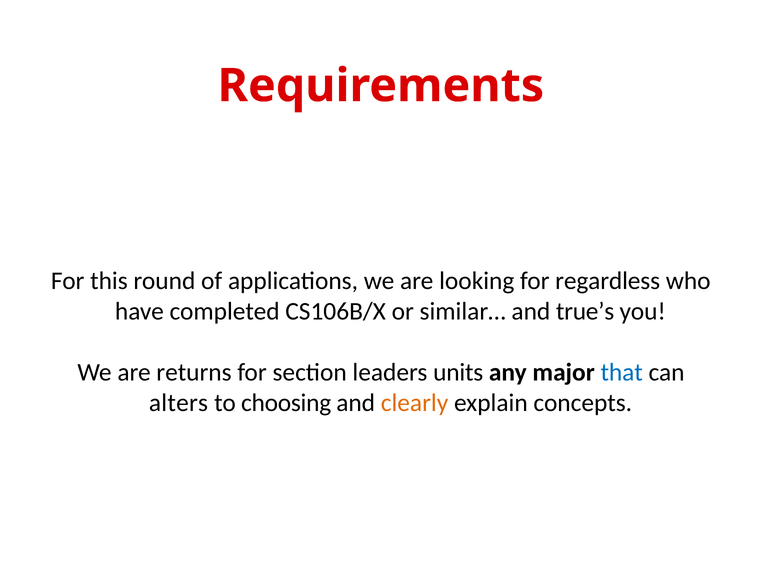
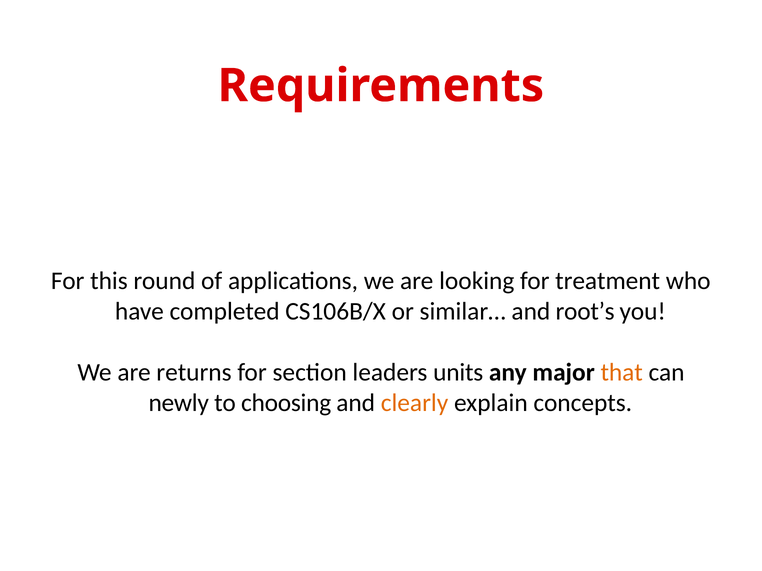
regardless: regardless -> treatment
true’s: true’s -> root’s
that colour: blue -> orange
alters: alters -> newly
